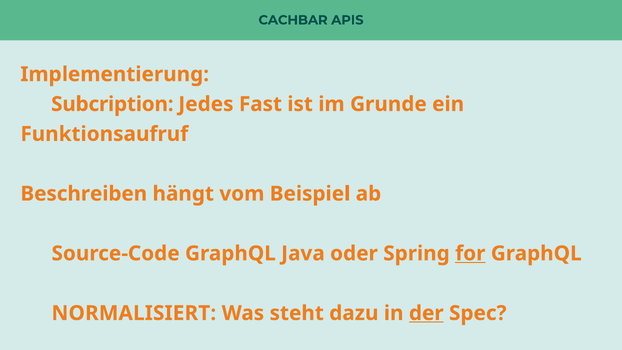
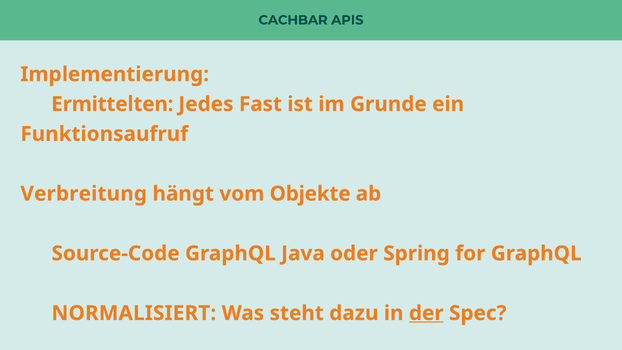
Subcription: Subcription -> Ermittelten
Beschreiben: Beschreiben -> Verbreitung
Beispiel: Beispiel -> Objekte
for underline: present -> none
